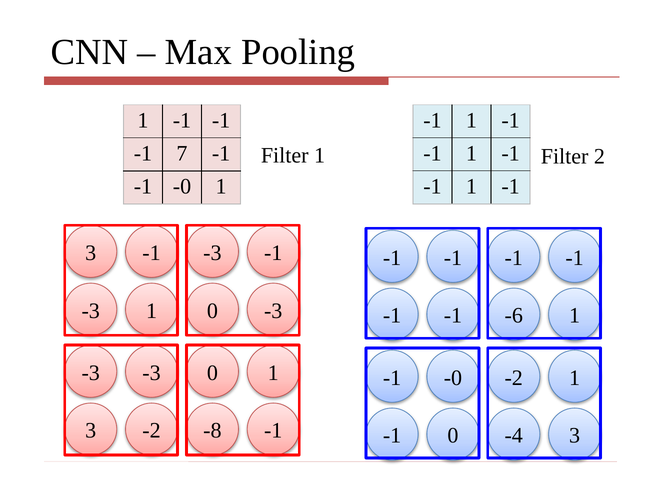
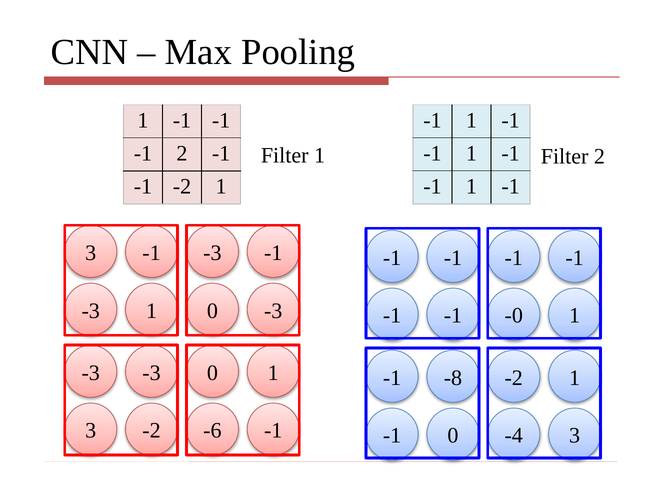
-1 7: 7 -> 2
-0 at (182, 186): -0 -> -2
-6: -6 -> -0
-0 at (453, 378): -0 -> -8
-8: -8 -> -6
